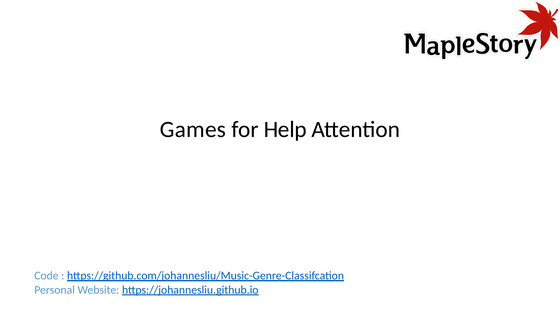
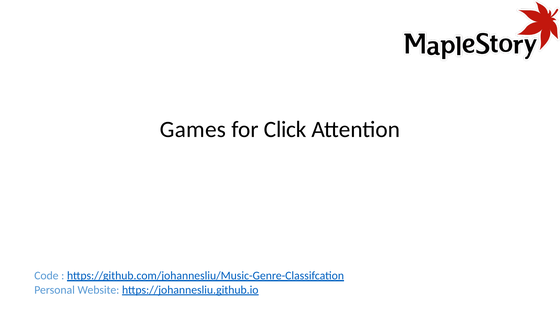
Help: Help -> Click
